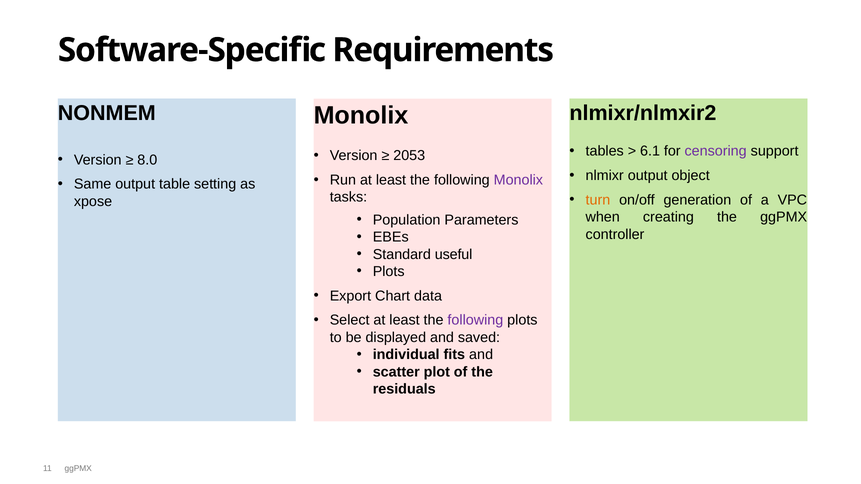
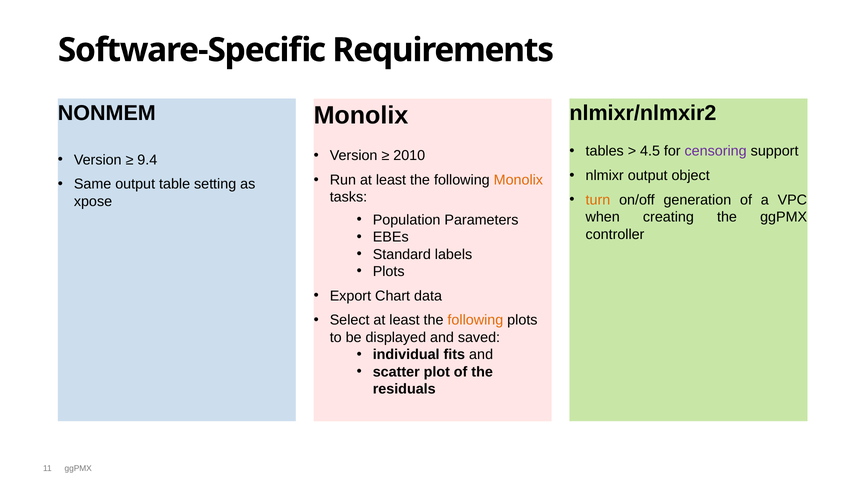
6.1: 6.1 -> 4.5
2053: 2053 -> 2010
8.0: 8.0 -> 9.4
Monolix at (518, 180) colour: purple -> orange
useful: useful -> labels
following at (475, 320) colour: purple -> orange
